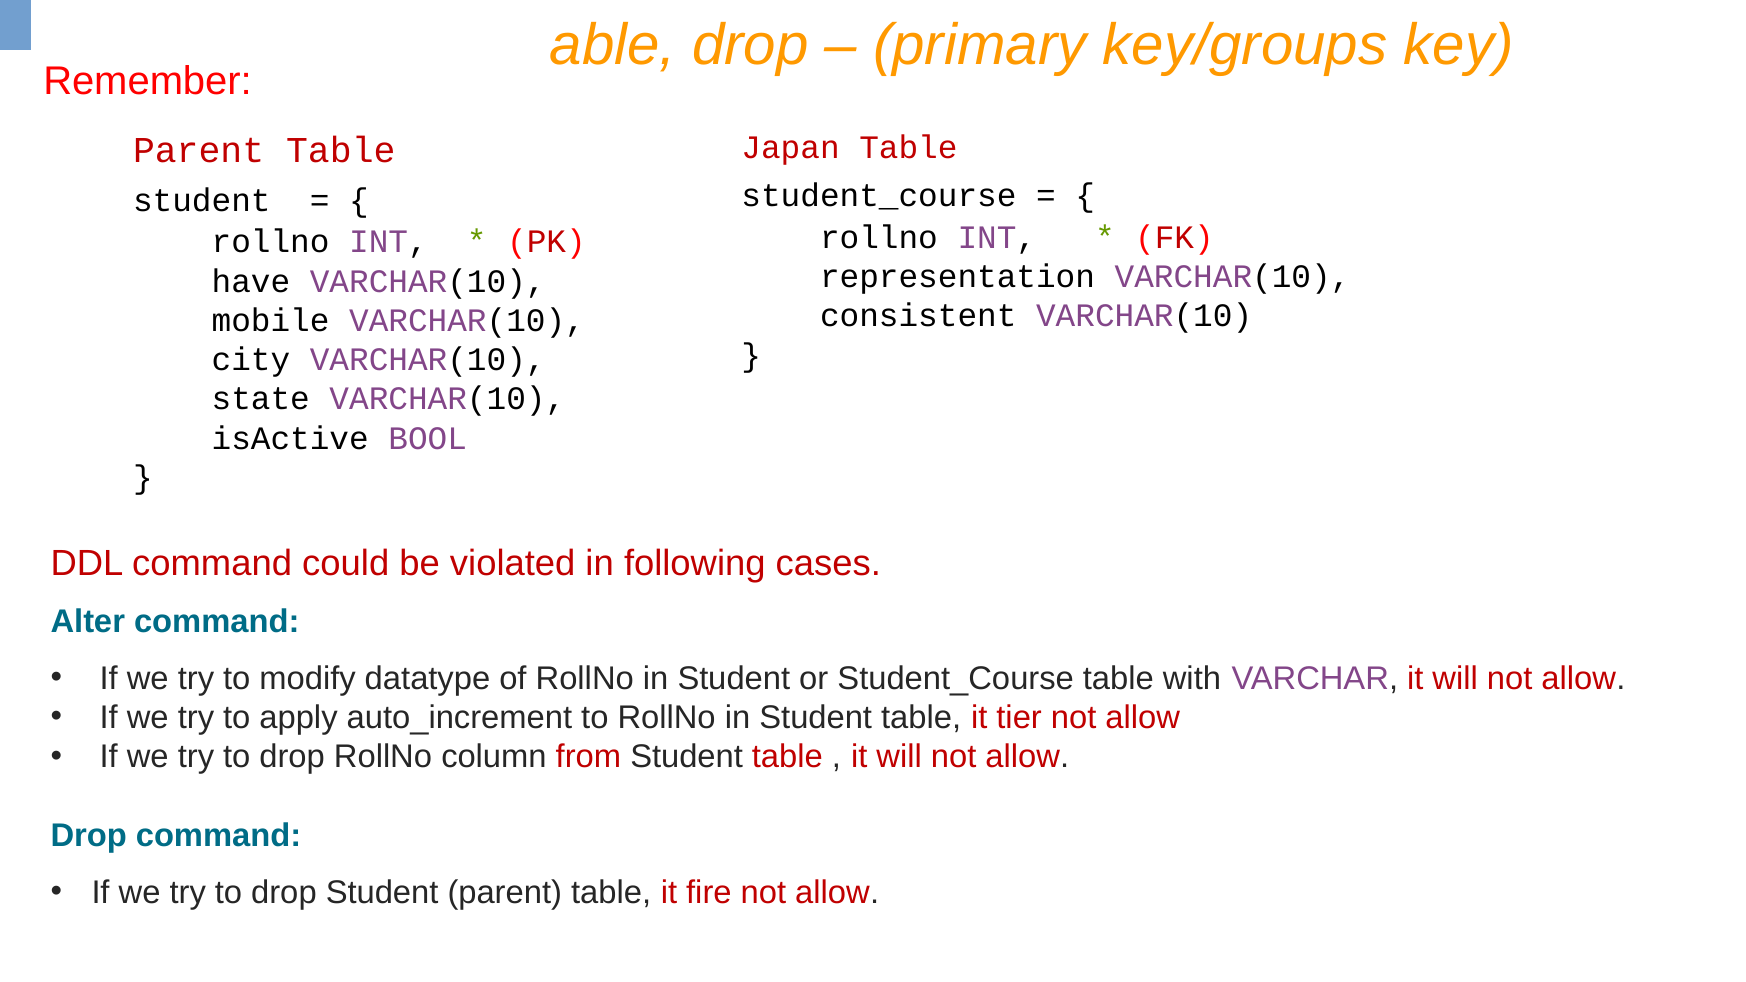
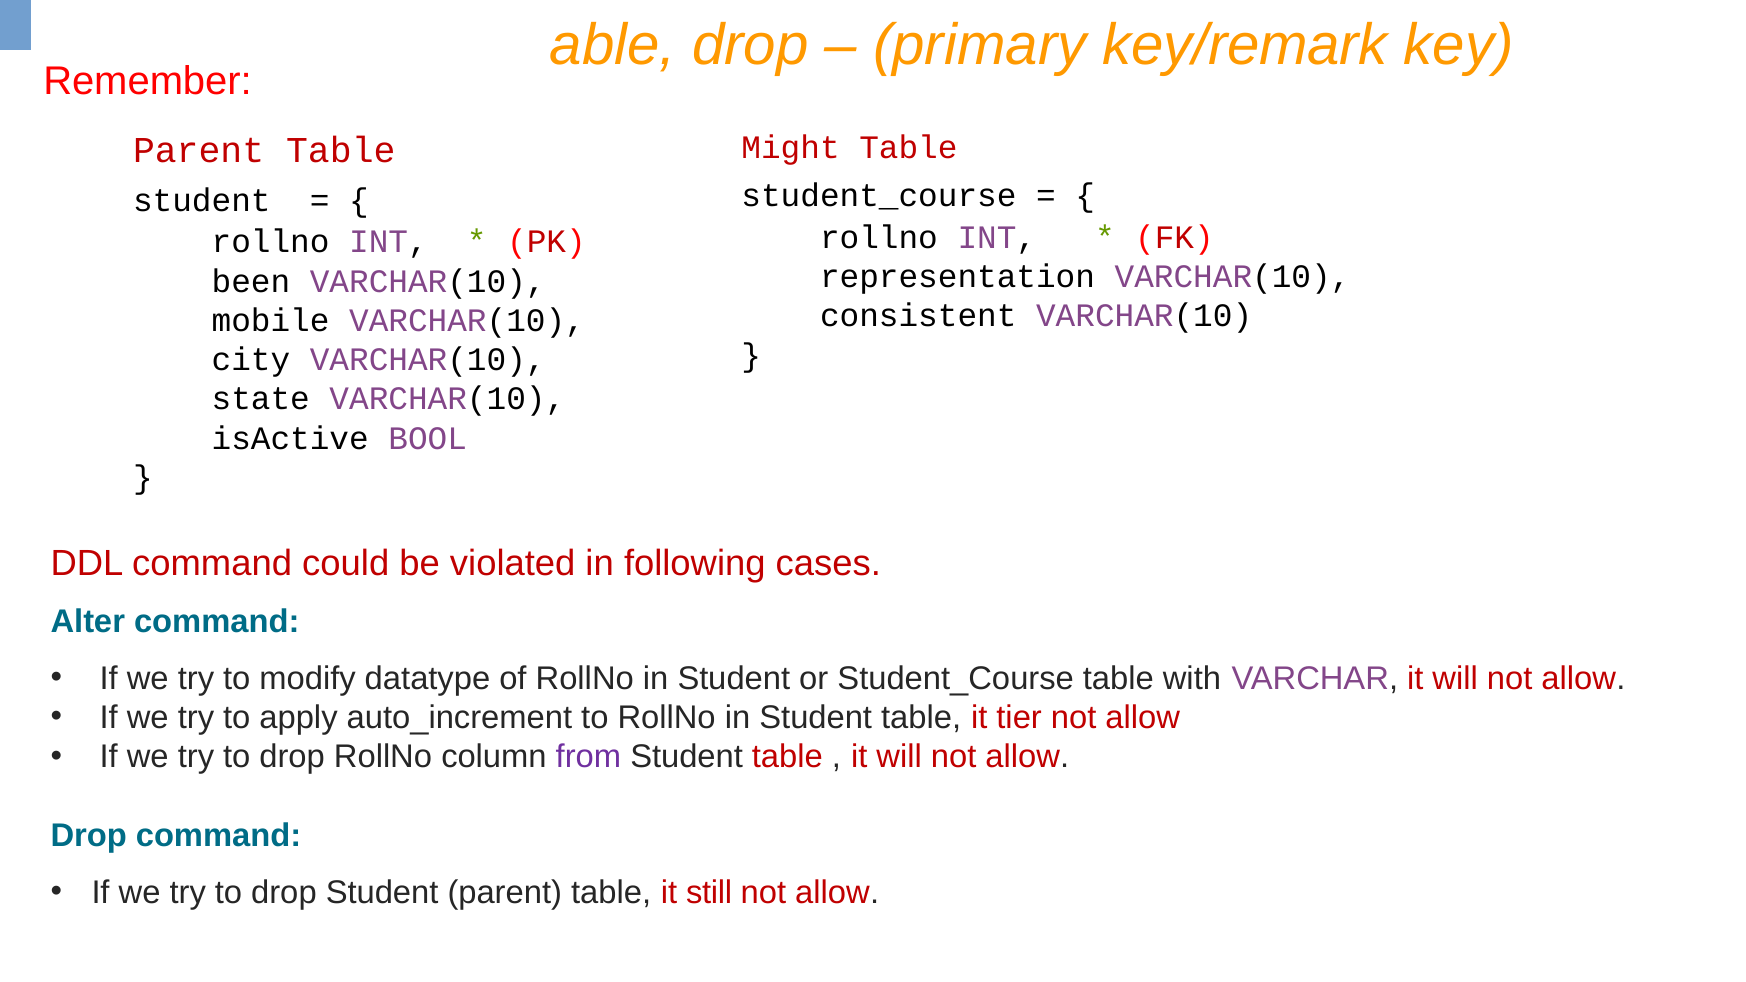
key/groups: key/groups -> key/remark
Japan: Japan -> Might
have: have -> been
from colour: red -> purple
fire: fire -> still
